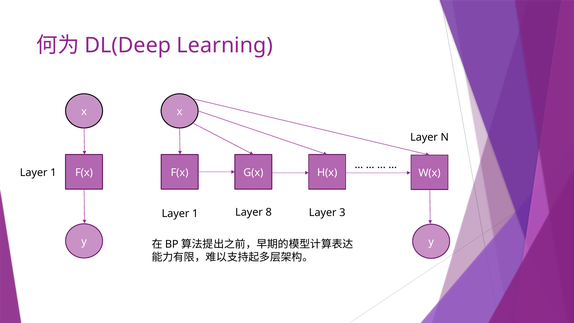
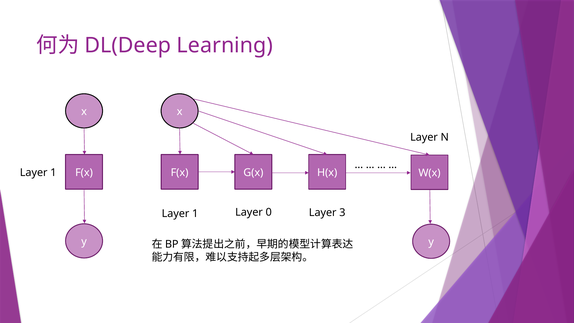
8: 8 -> 0
